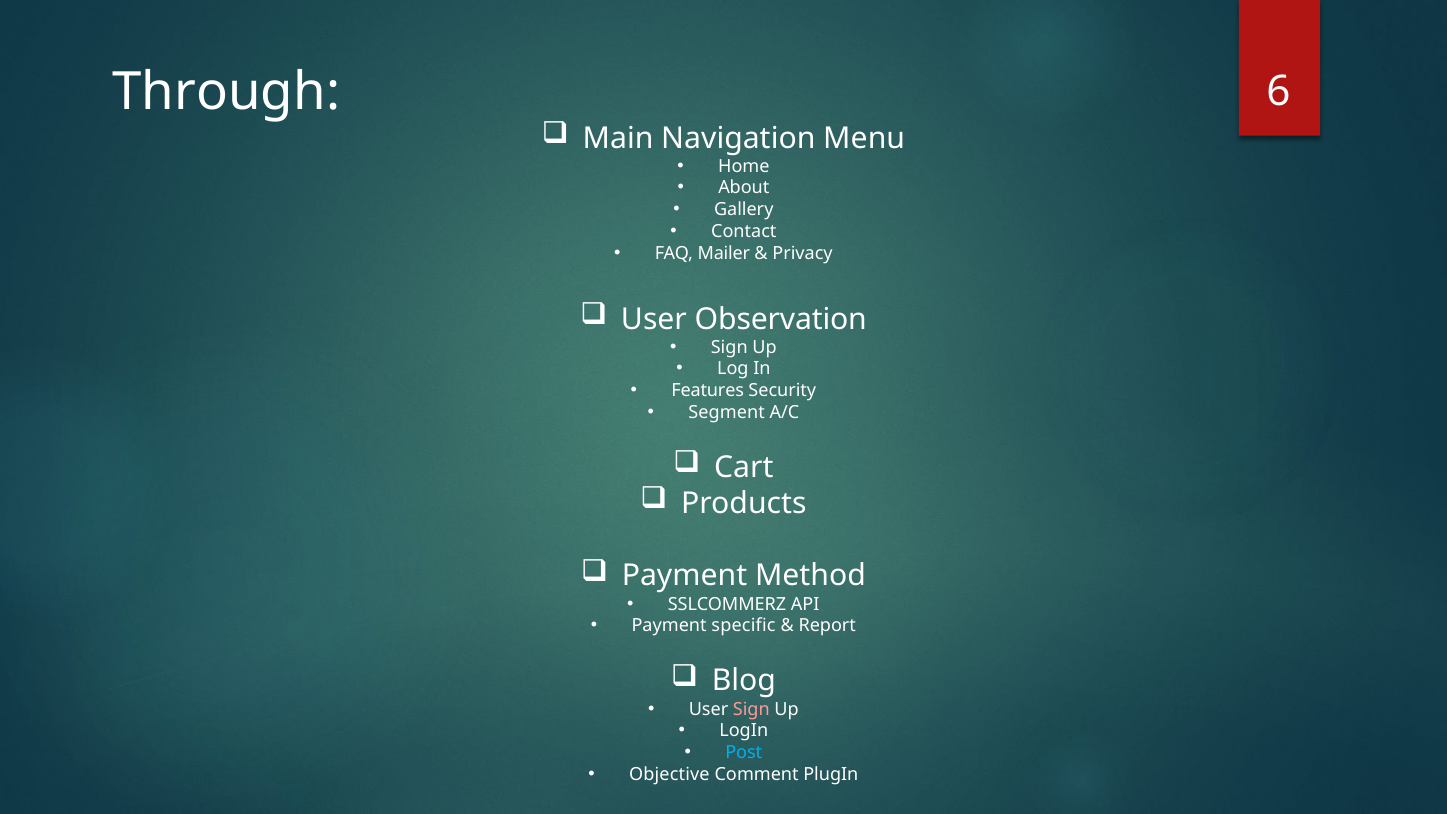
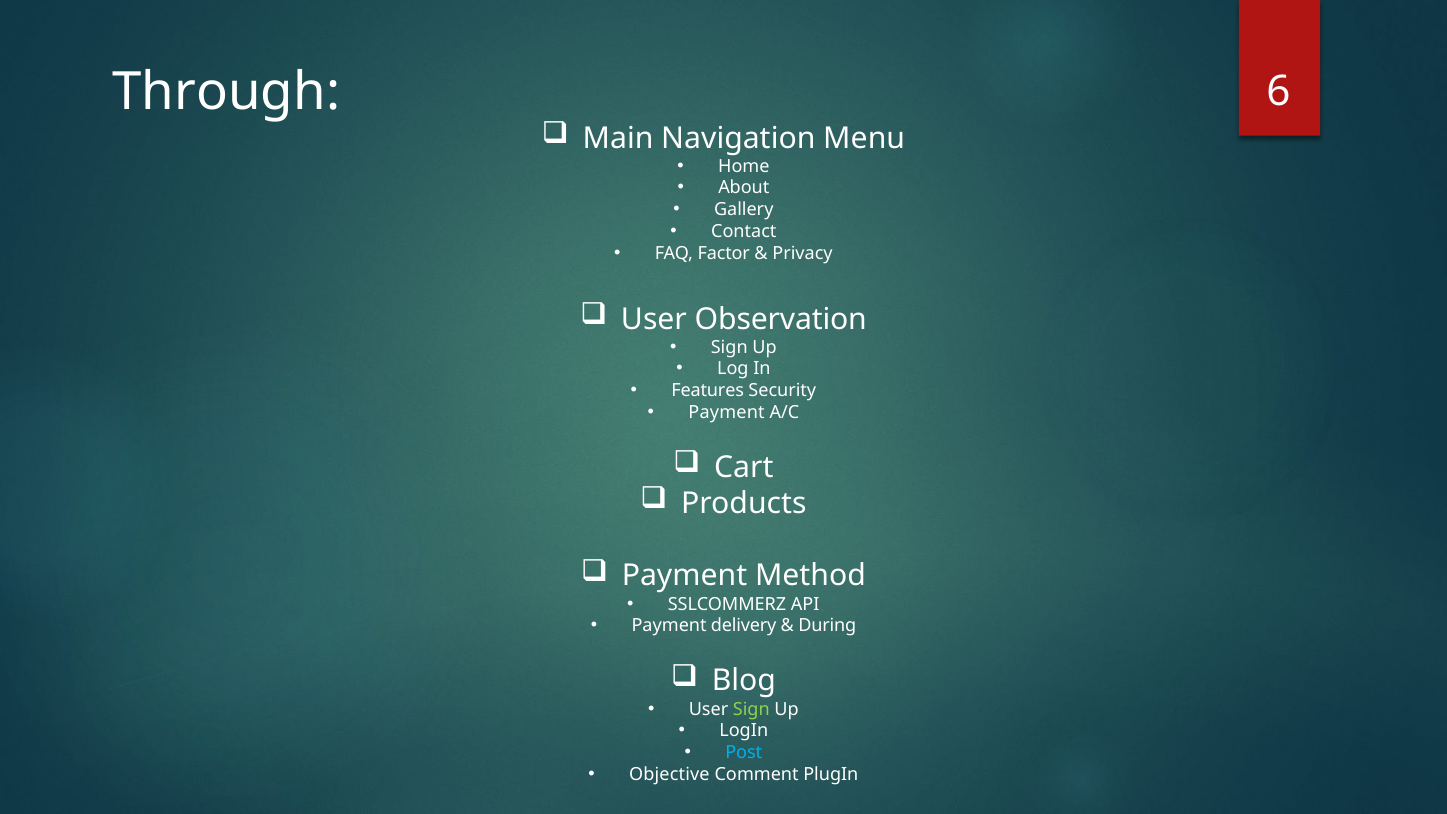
Mailer: Mailer -> Factor
Segment at (727, 412): Segment -> Payment
specific: specific -> delivery
Report: Report -> During
Sign at (751, 709) colour: pink -> light green
